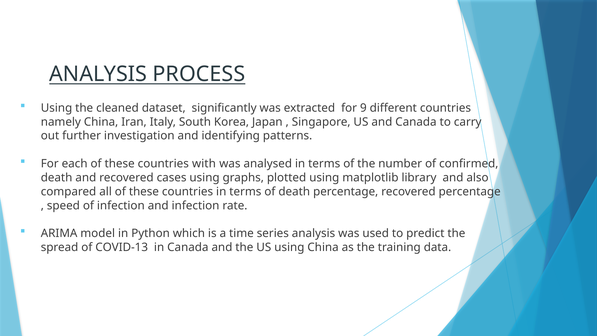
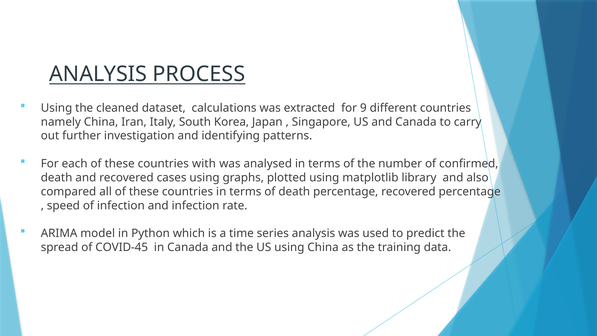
significantly: significantly -> calculations
COVID-13: COVID-13 -> COVID-45
